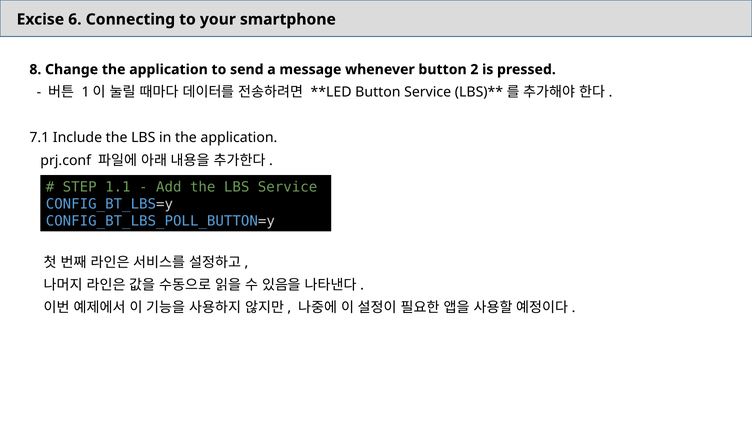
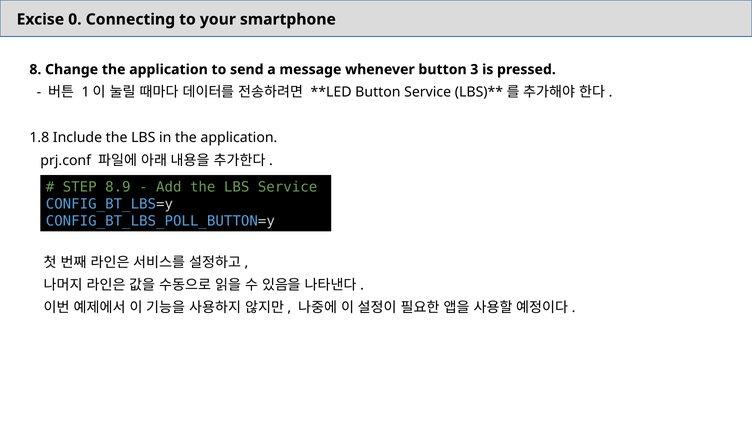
6: 6 -> 0
2: 2 -> 3
7.1: 7.1 -> 1.8
1.1: 1.1 -> 8.9
